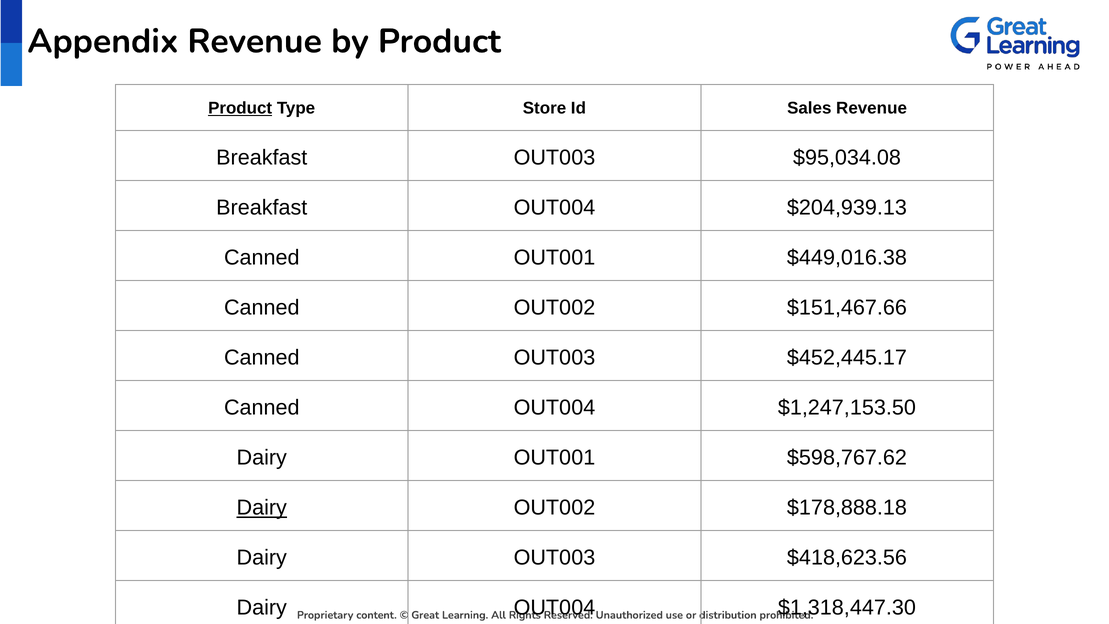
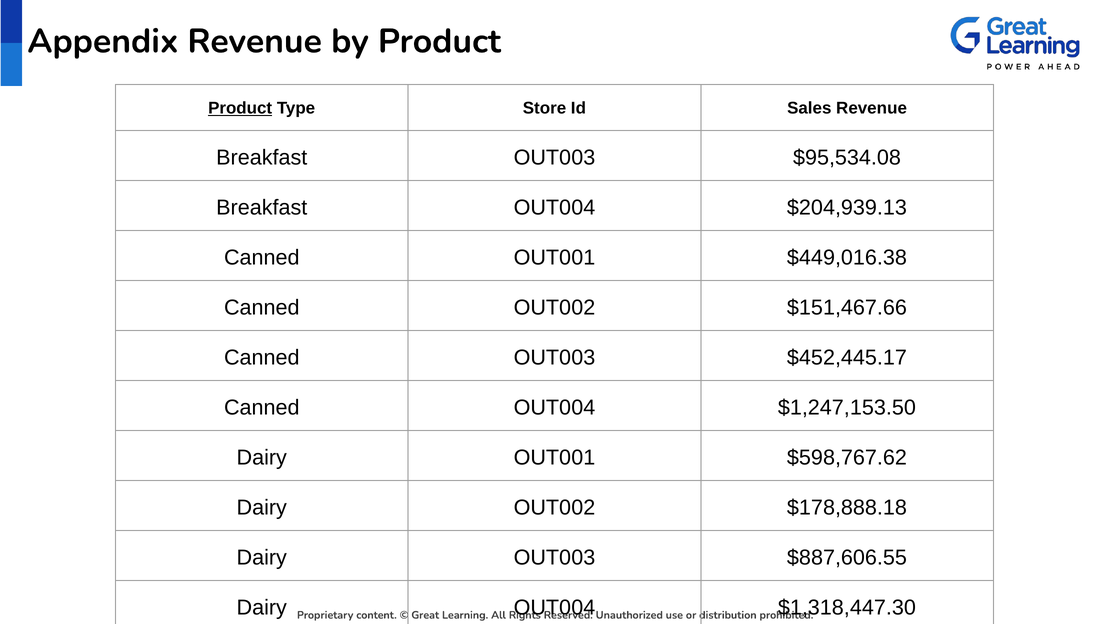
$95,034.08: $95,034.08 -> $95,534.08
Dairy at (262, 508) underline: present -> none
$418,623.56: $418,623.56 -> $887,606.55
